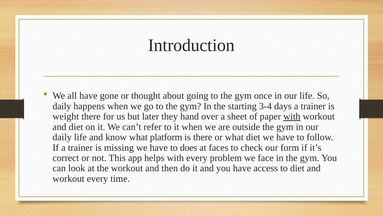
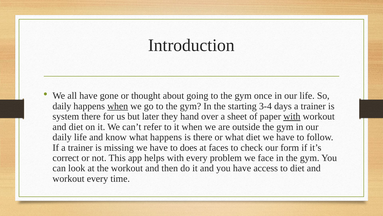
when at (118, 106) underline: none -> present
weight: weight -> system
what platform: platform -> happens
